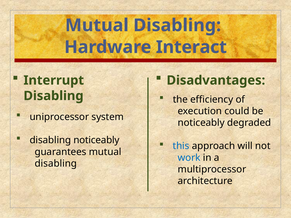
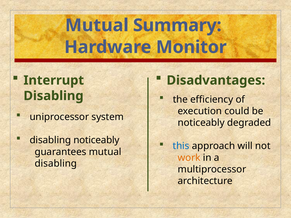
Disabling at (177, 25): Disabling -> Summary
Interact: Interact -> Monitor
work colour: blue -> orange
